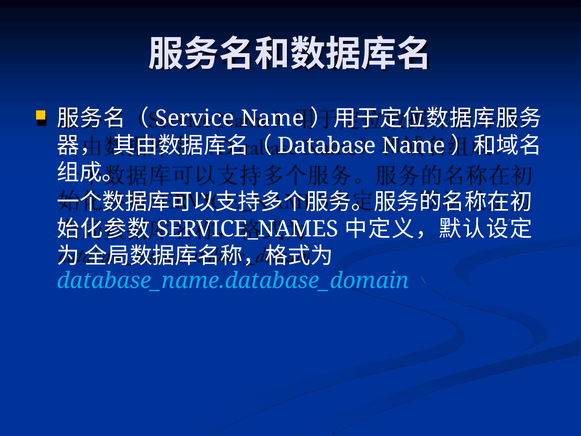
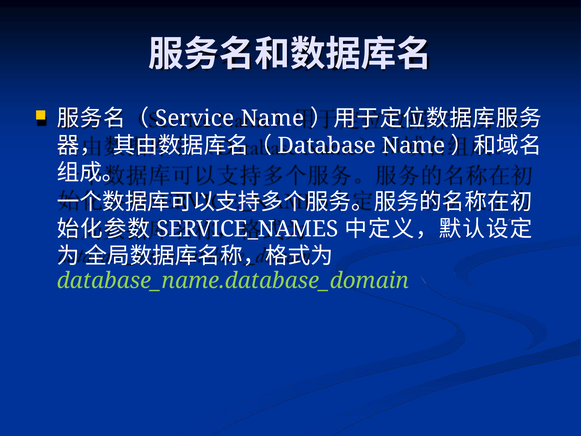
database_name.database_domain colour: light blue -> light green
